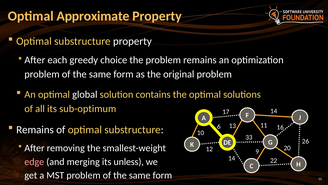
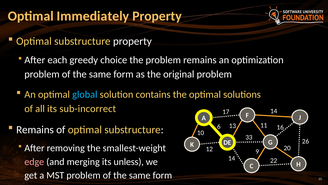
Approximate: Approximate -> Immediately
global colour: white -> light blue
sub-optimum: sub-optimum -> sub-incorrect
